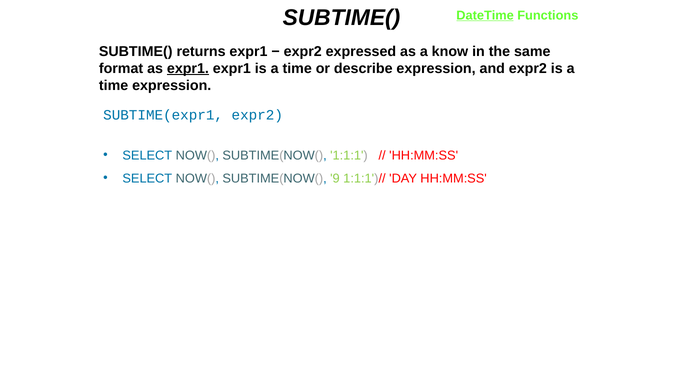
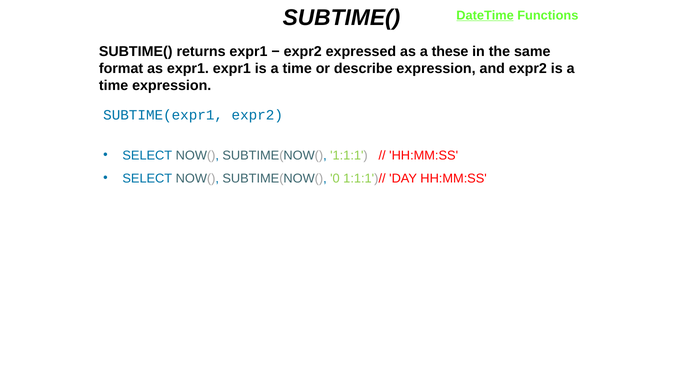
know: know -> these
expr1 at (188, 69) underline: present -> none
9: 9 -> 0
